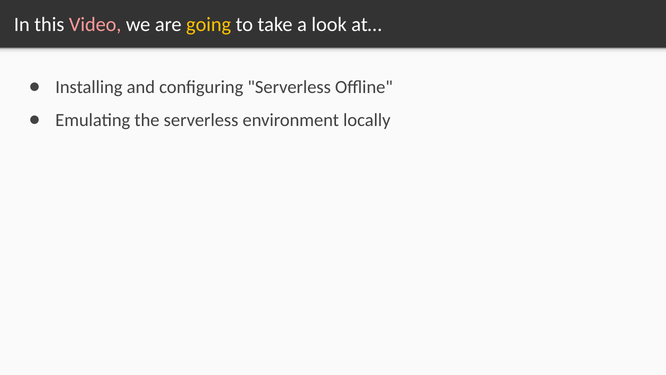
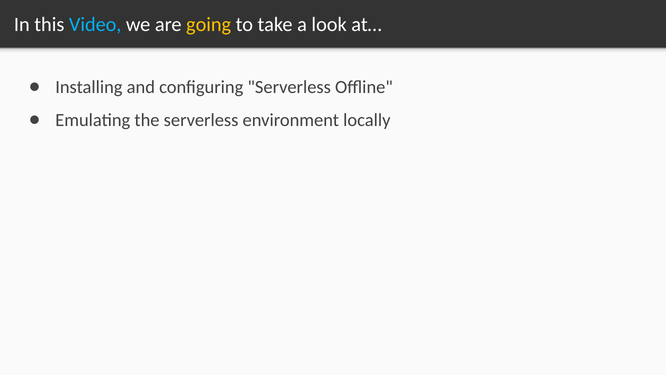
Video colour: pink -> light blue
